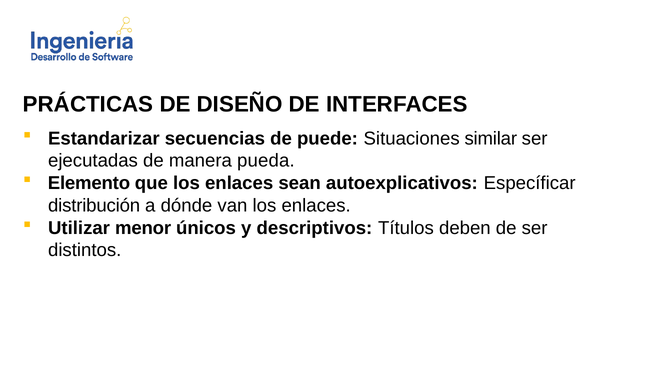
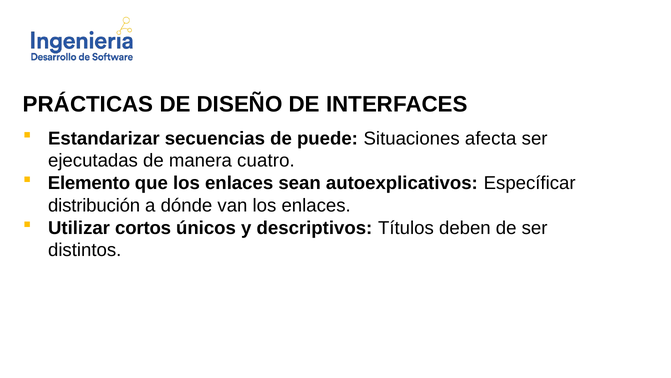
similar: similar -> afecta
pueda: pueda -> cuatro
menor: menor -> cortos
